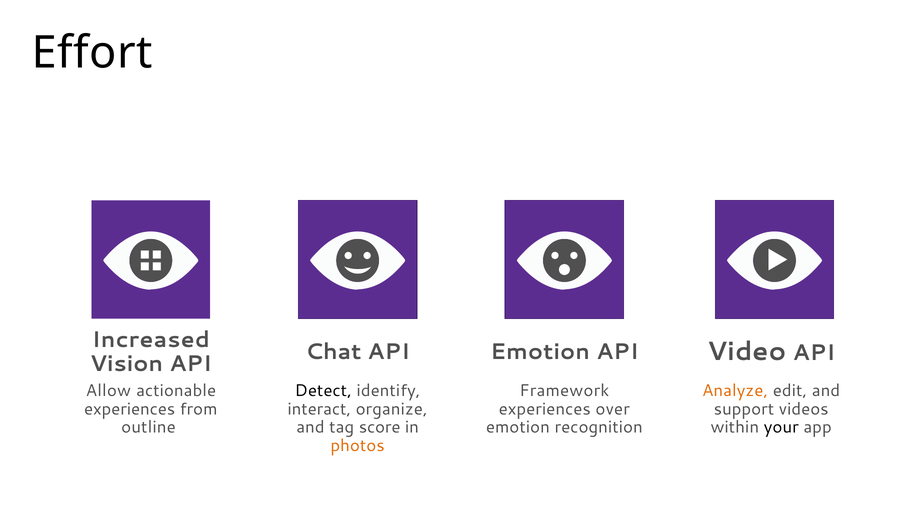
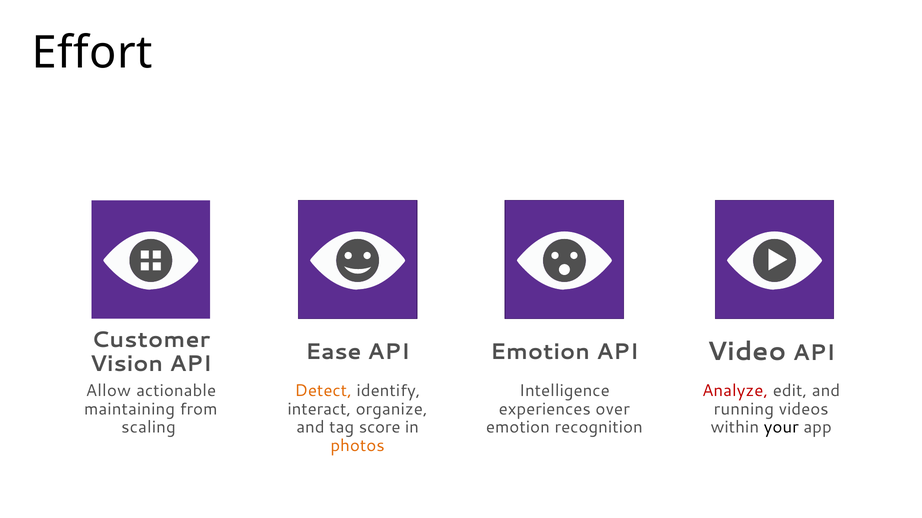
Increased: Increased -> Customer
Chat: Chat -> Ease
Detect colour: black -> orange
Framework: Framework -> Intelligence
Analyze colour: orange -> red
experiences at (130, 409): experiences -> maintaining
support: support -> running
outline: outline -> scaling
